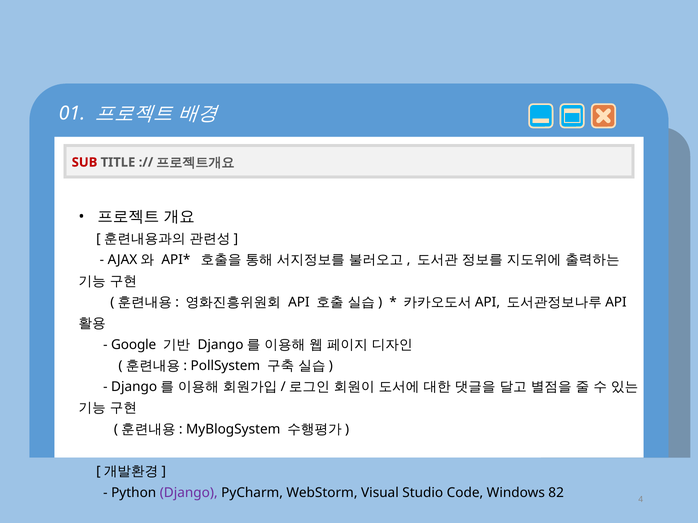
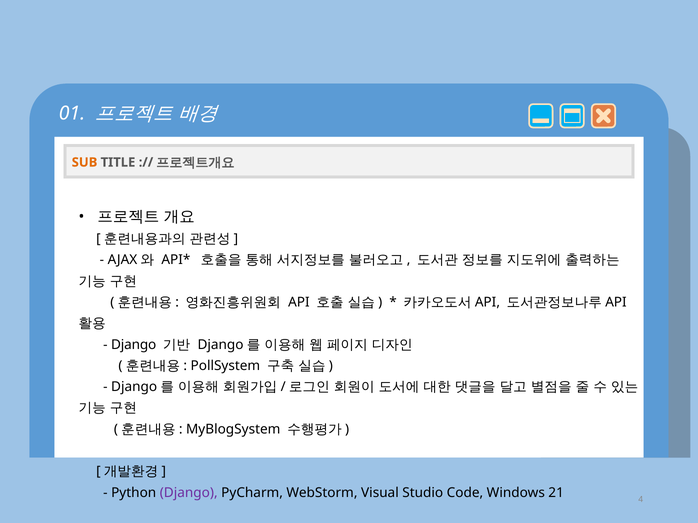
SUB colour: red -> orange
Google at (134, 345): Google -> Django
82: 82 -> 21
